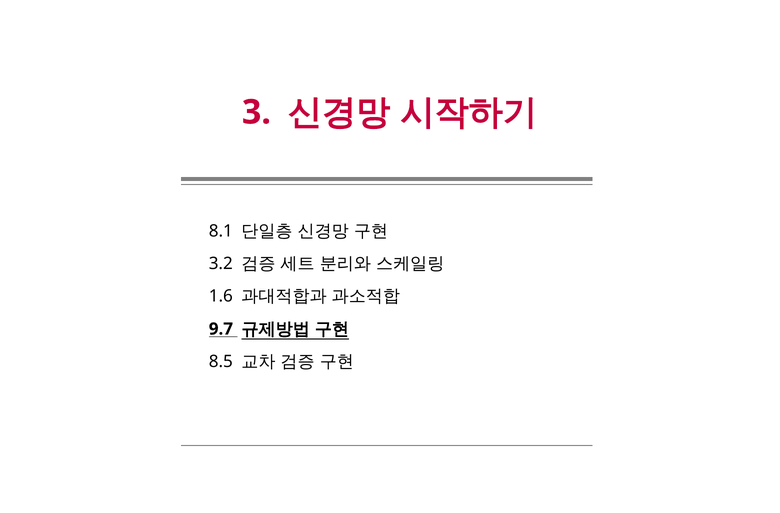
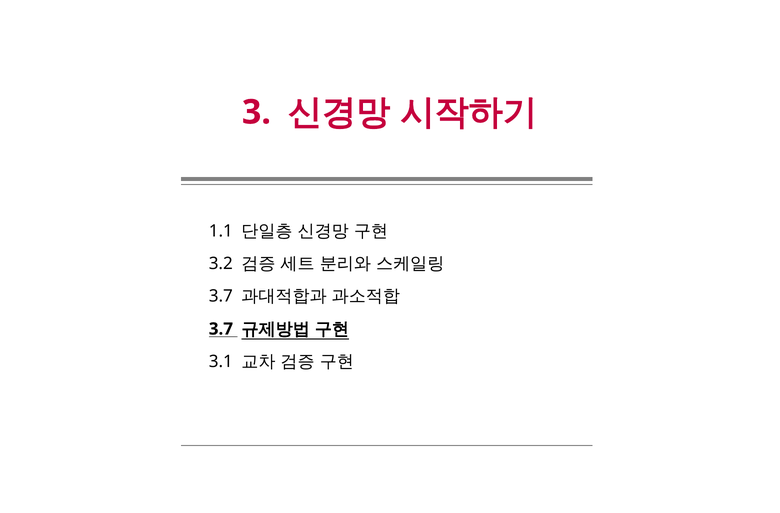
8.1: 8.1 -> 1.1
1.6 at (221, 296): 1.6 -> 3.7
9.7 at (221, 329): 9.7 -> 3.7
8.5: 8.5 -> 3.1
